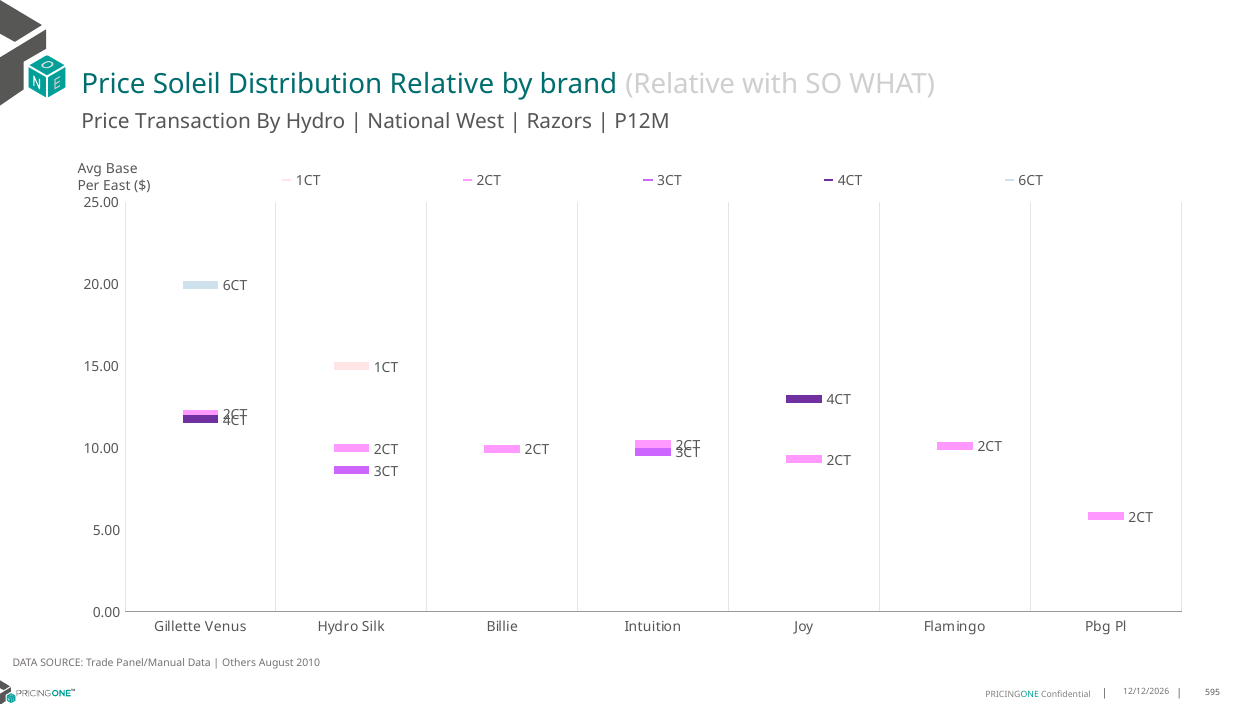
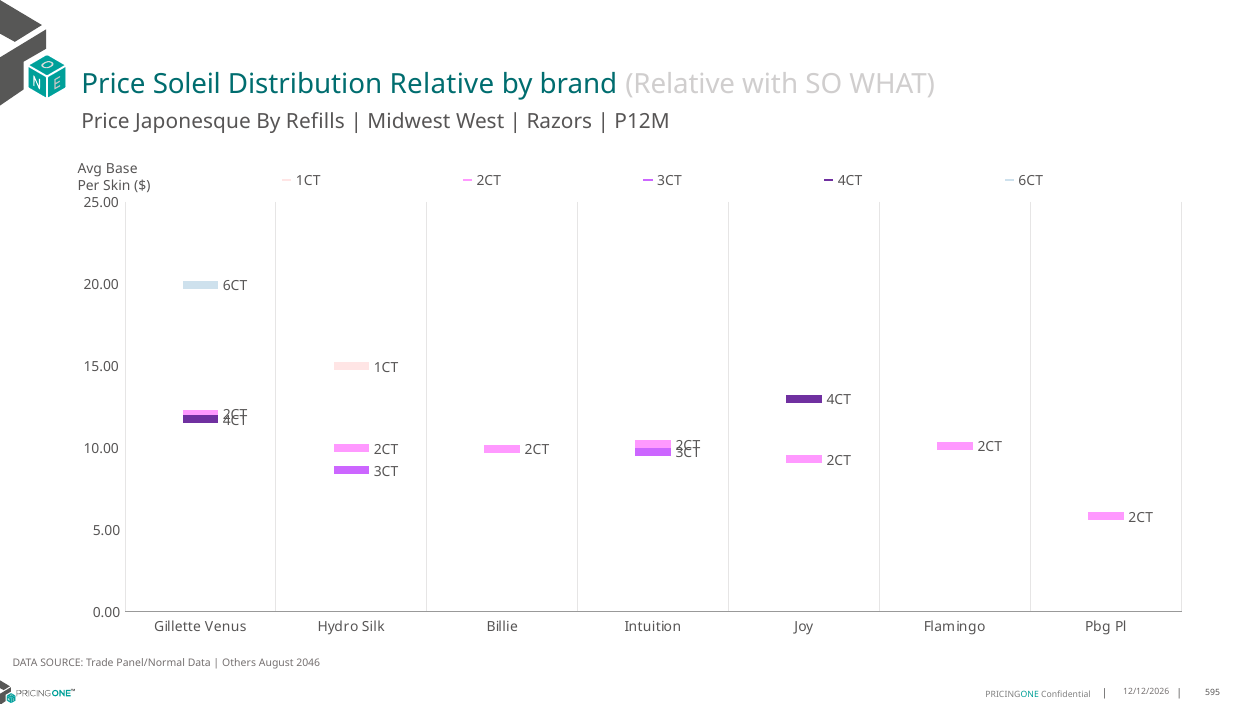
Transaction: Transaction -> Japonesque
By Hydro: Hydro -> Refills
National: National -> Midwest
East: East -> Skin
Panel/Manual: Panel/Manual -> Panel/Normal
2010: 2010 -> 2046
